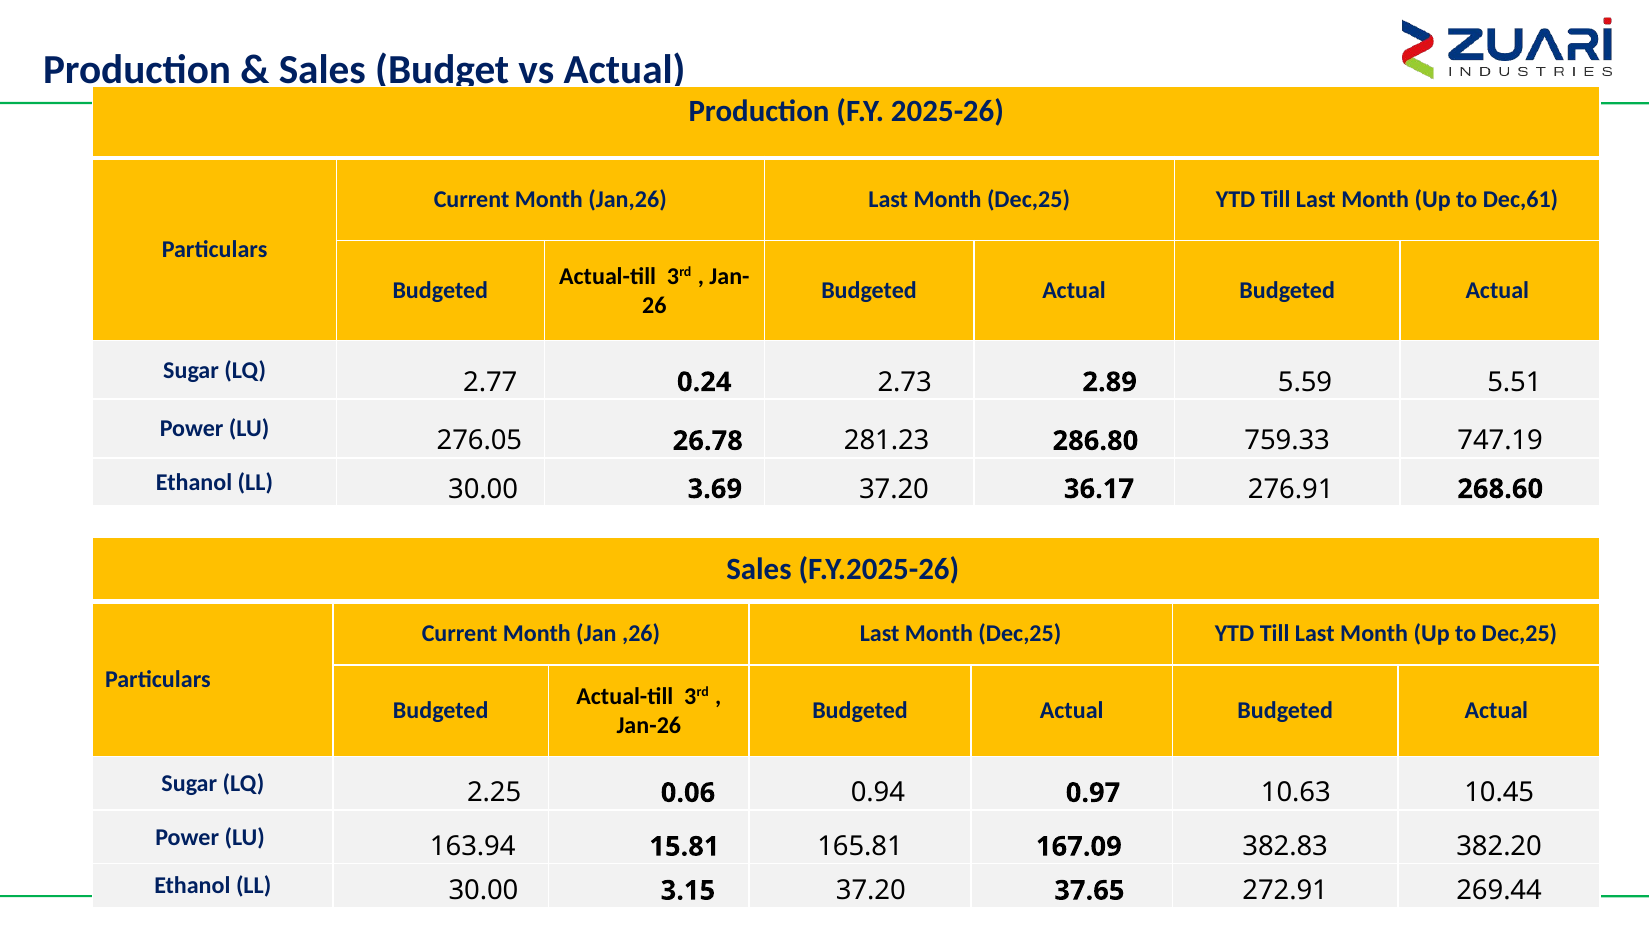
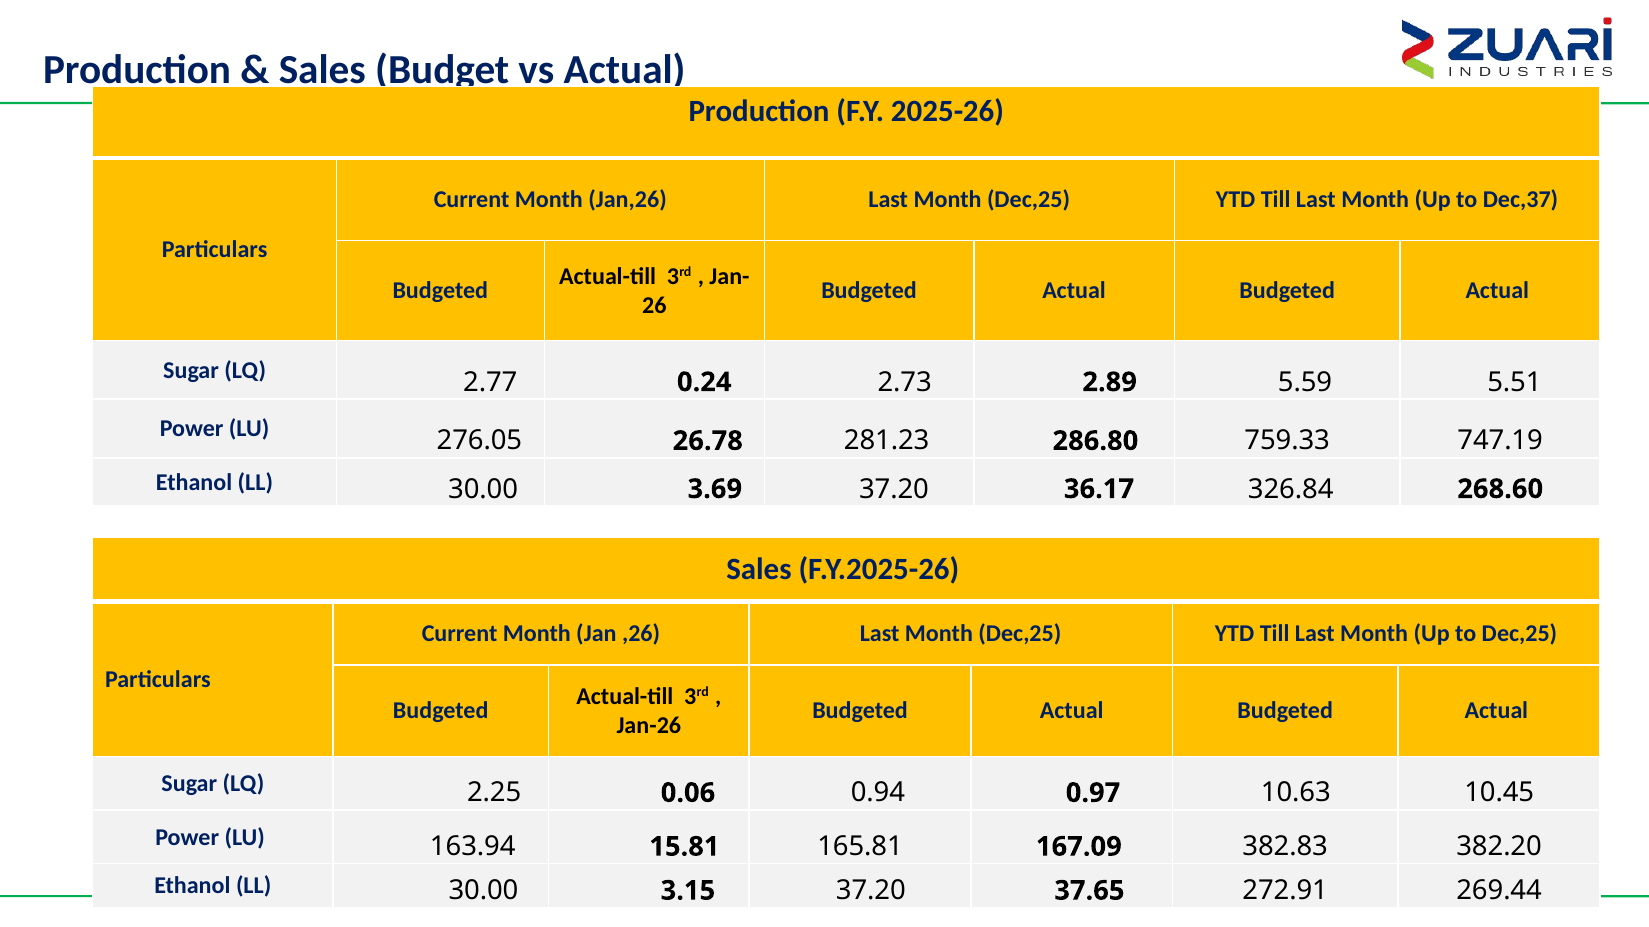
Dec,61: Dec,61 -> Dec,37
276.91: 276.91 -> 326.84
